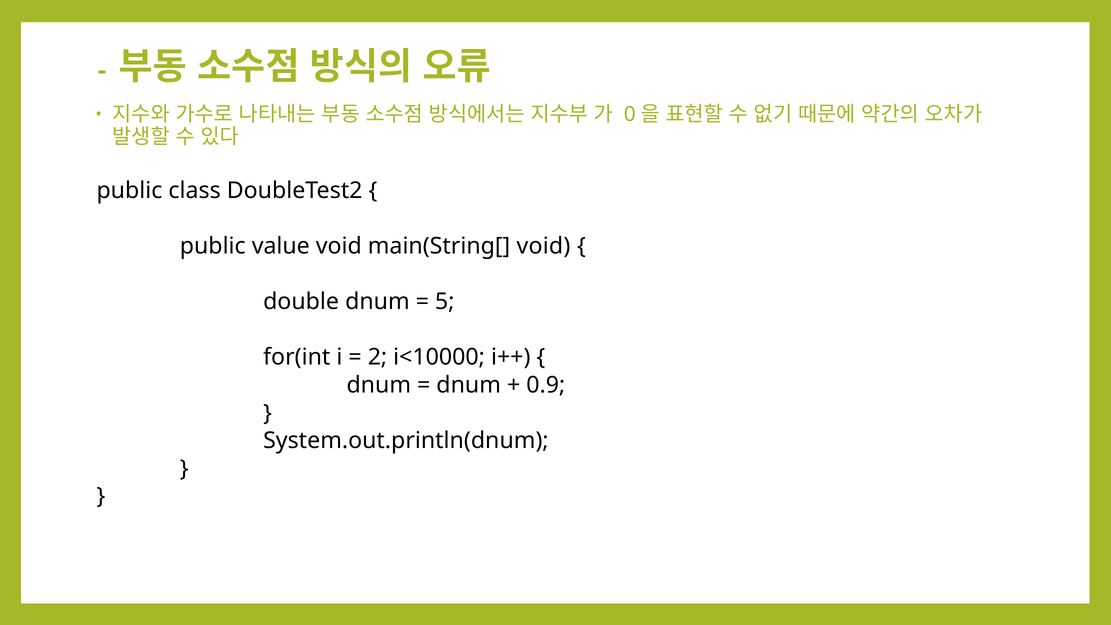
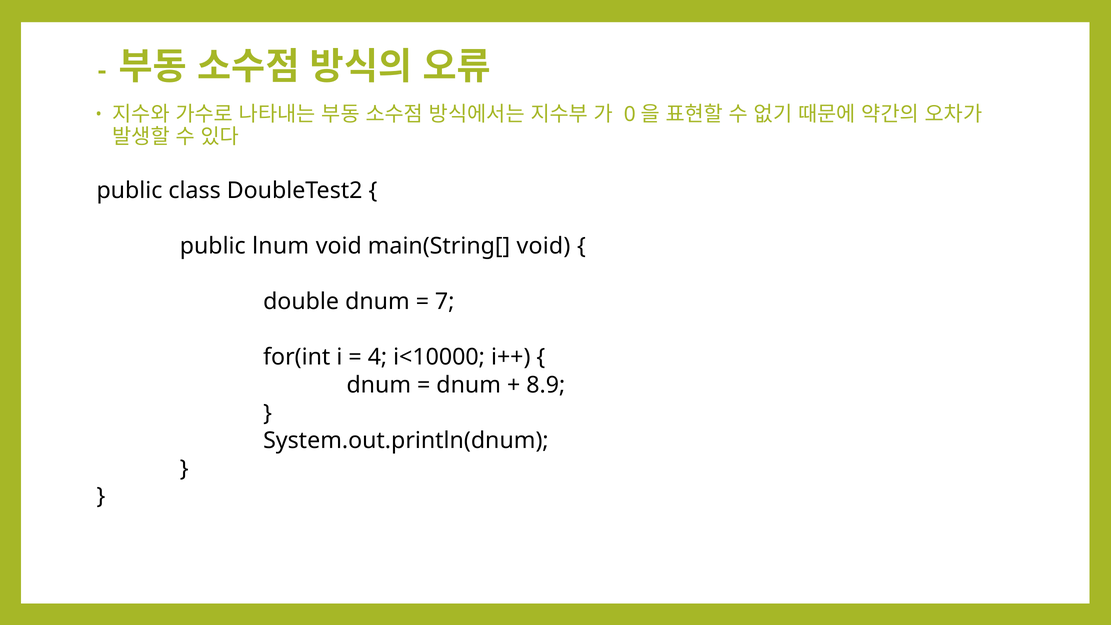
value: value -> lnum
5: 5 -> 7
2: 2 -> 4
0.9: 0.9 -> 8.9
